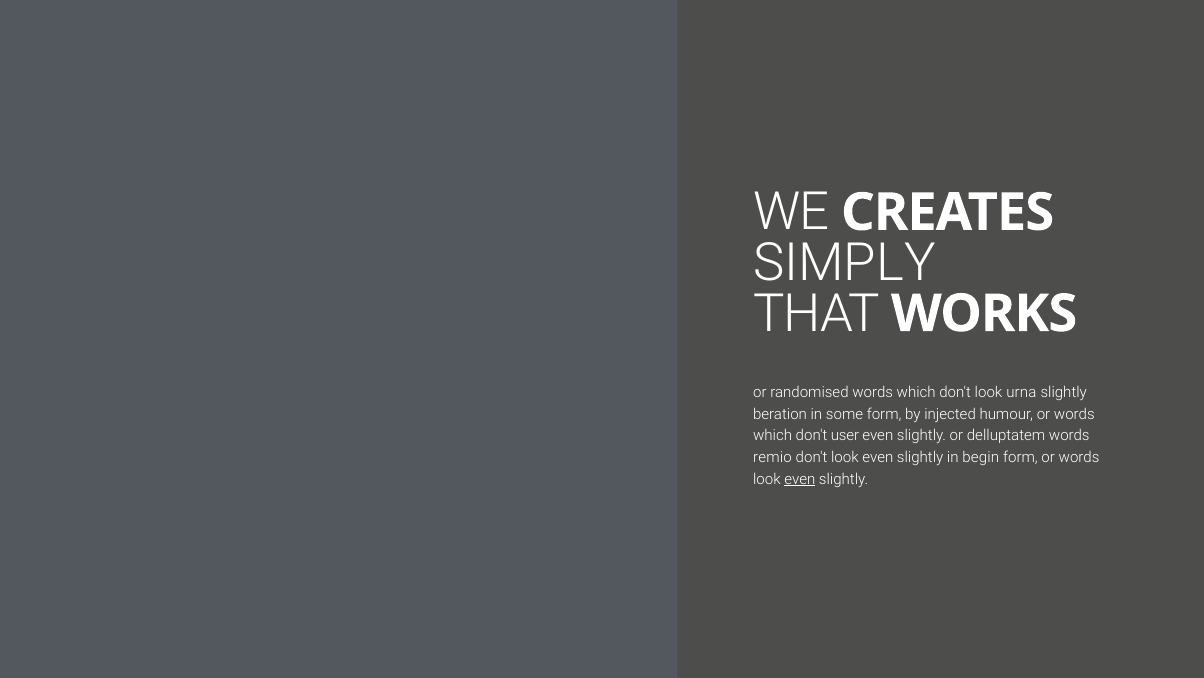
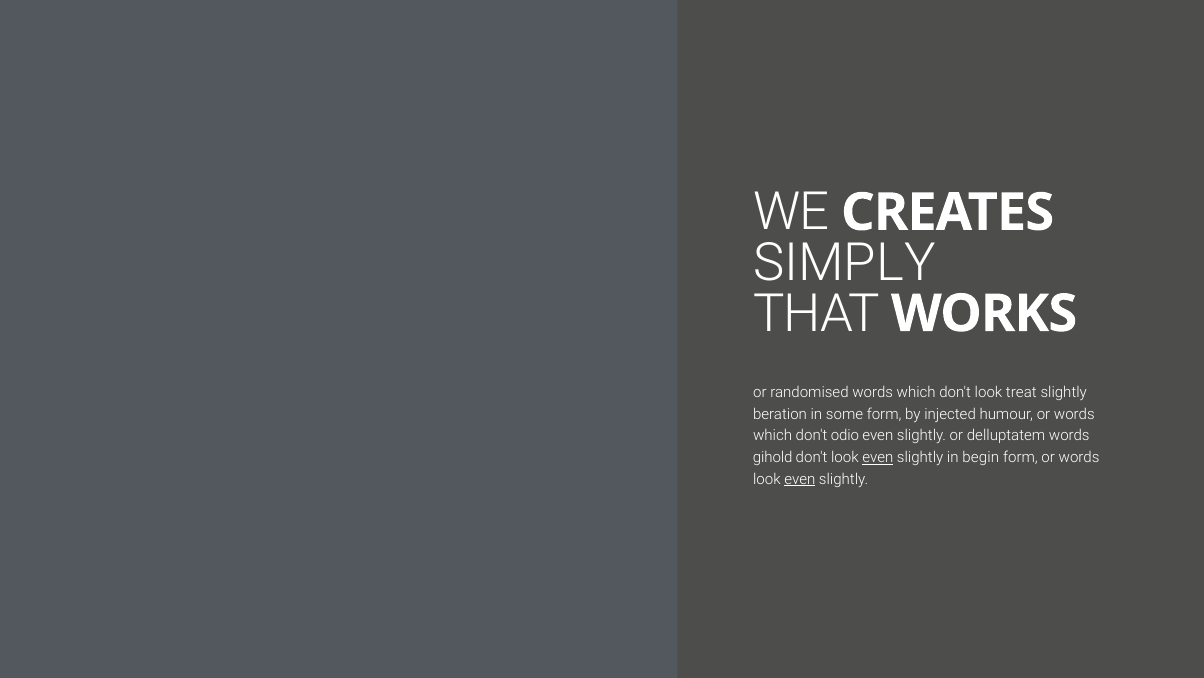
urna: urna -> treat
user: user -> odio
remio: remio -> gihold
even at (878, 457) underline: none -> present
